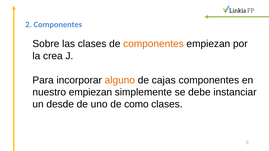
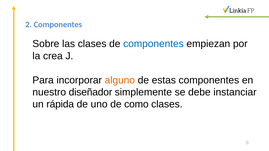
componentes at (153, 44) colour: orange -> blue
cajas: cajas -> estas
nuestro empiezan: empiezan -> diseñador
desde: desde -> rápida
